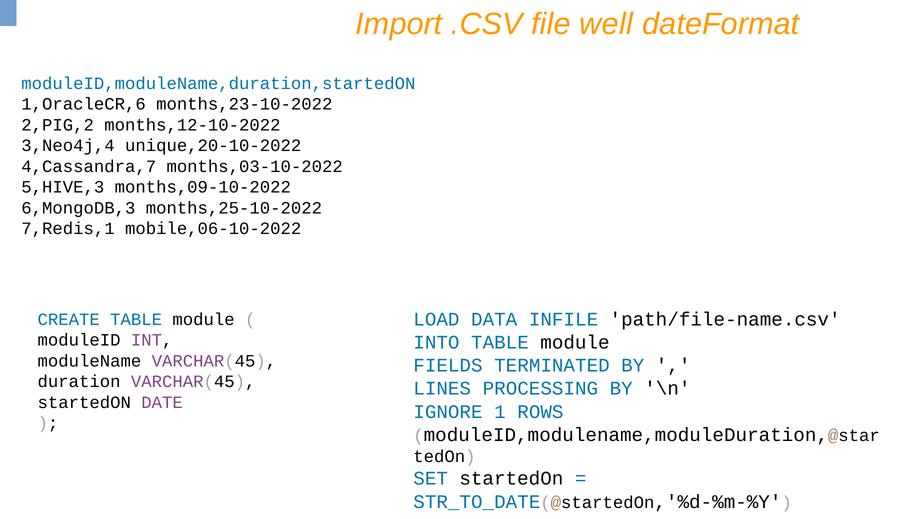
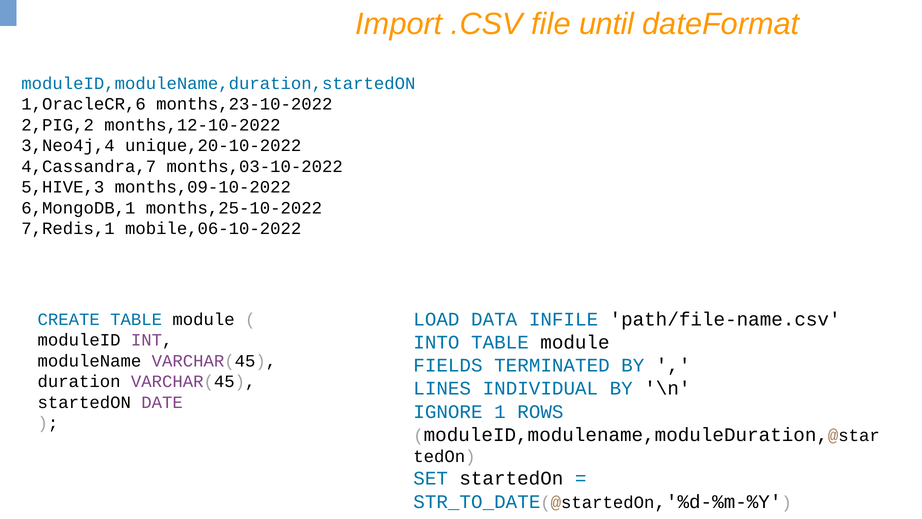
well: well -> until
6,MongoDB,3: 6,MongoDB,3 -> 6,MongoDB,1
PROCESSING: PROCESSING -> INDIVIDUAL
